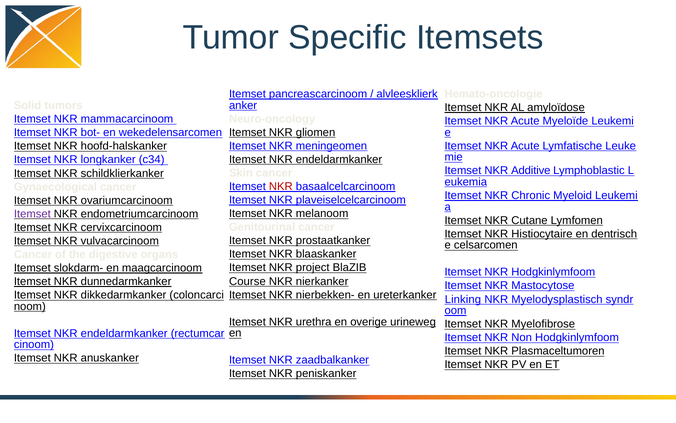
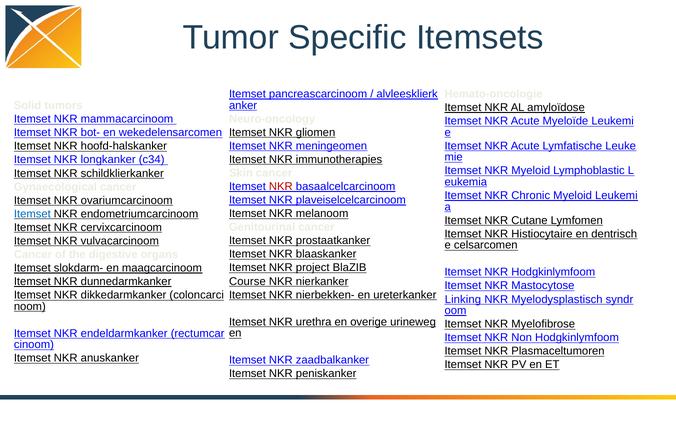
endeldarmkanker at (339, 159): endeldarmkanker -> immunotherapies
NKR Additive: Additive -> Myeloid
Itemset at (32, 214) colour: purple -> blue
